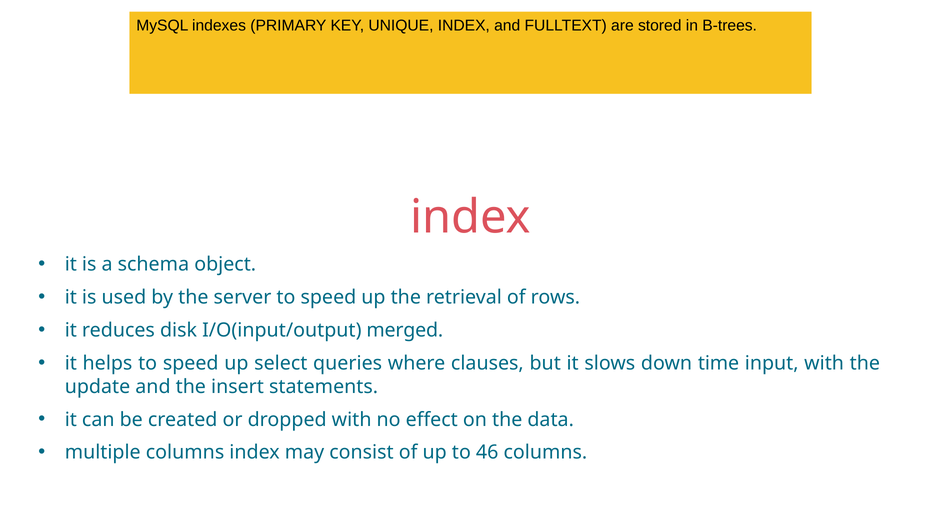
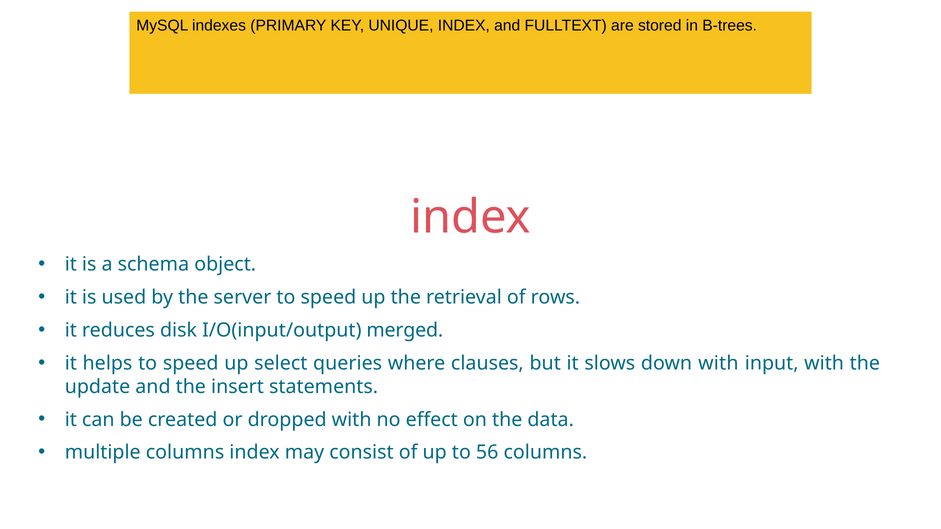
down time: time -> with
46: 46 -> 56
